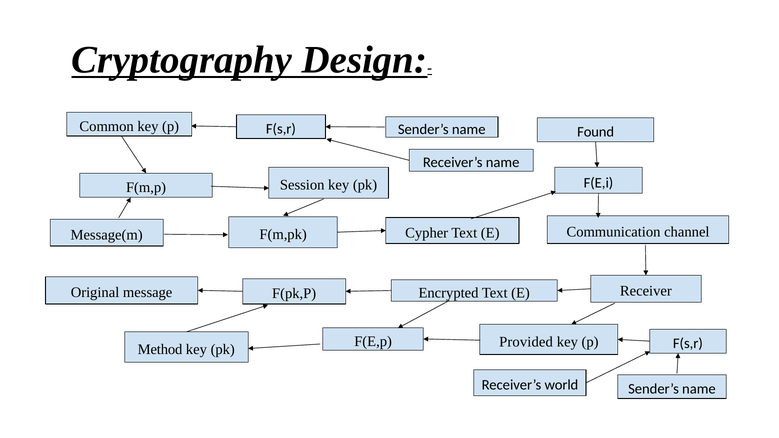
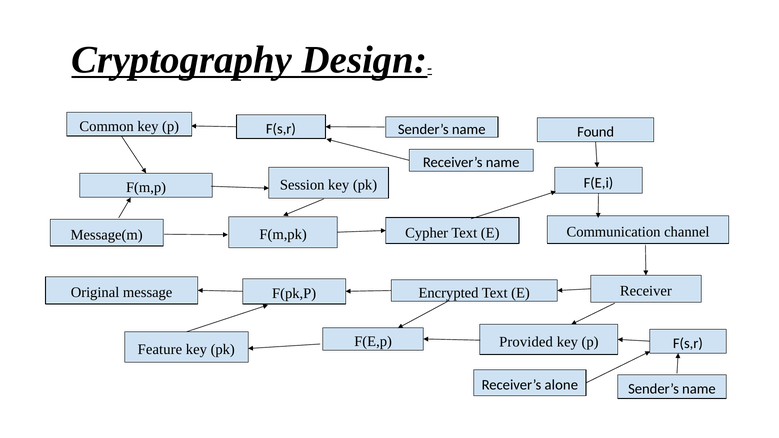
Method: Method -> Feature
world: world -> alone
